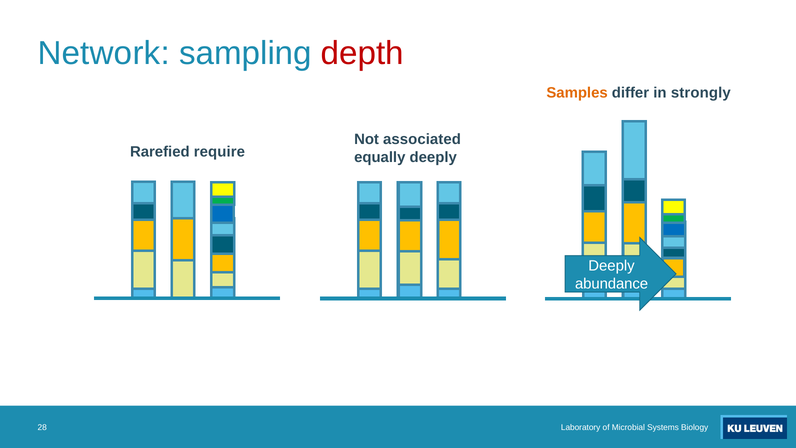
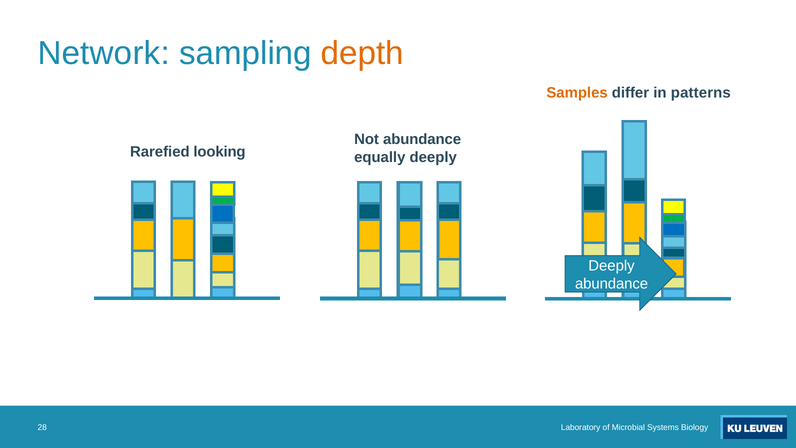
depth colour: red -> orange
strongly: strongly -> patterns
Not associated: associated -> abundance
require: require -> looking
